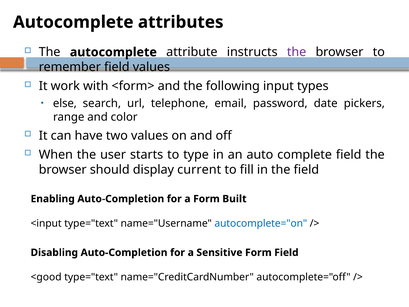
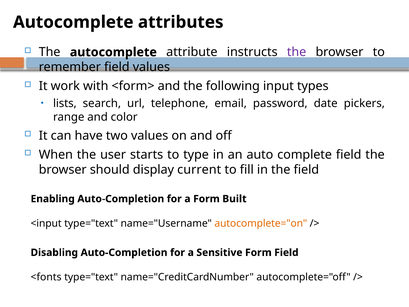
else: else -> lists
autocomplete="on colour: blue -> orange
<good: <good -> <fonts
